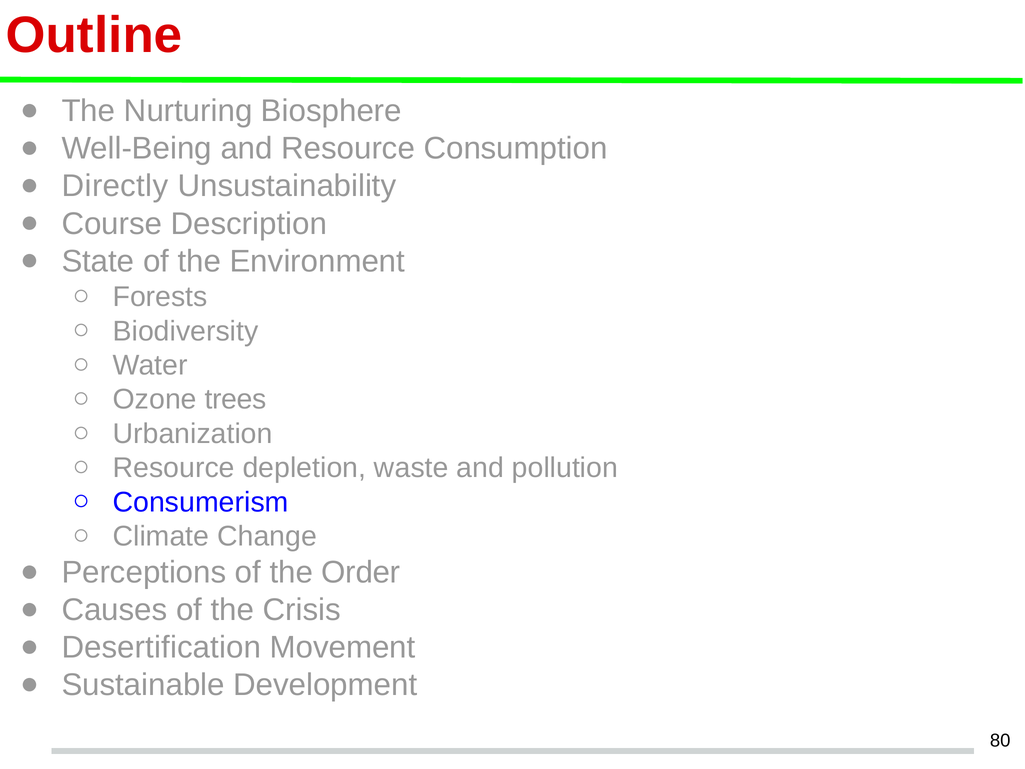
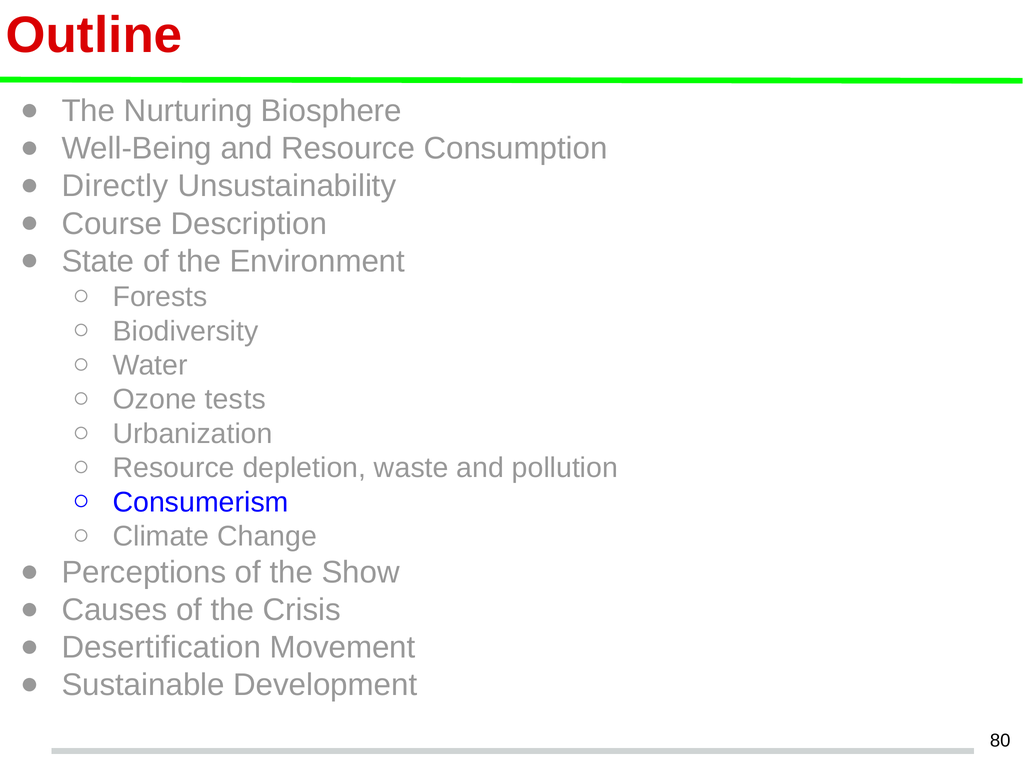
trees: trees -> tests
Order: Order -> Show
